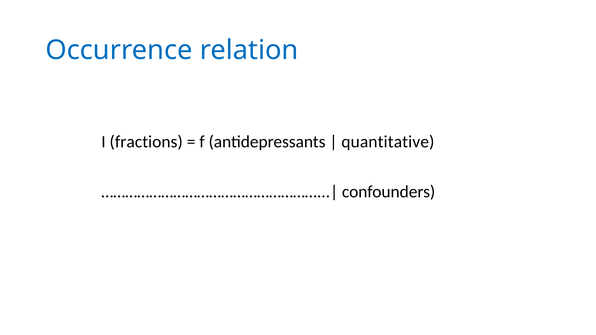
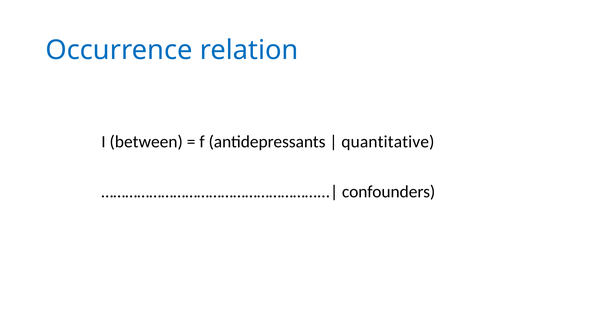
fractions: fractions -> between
